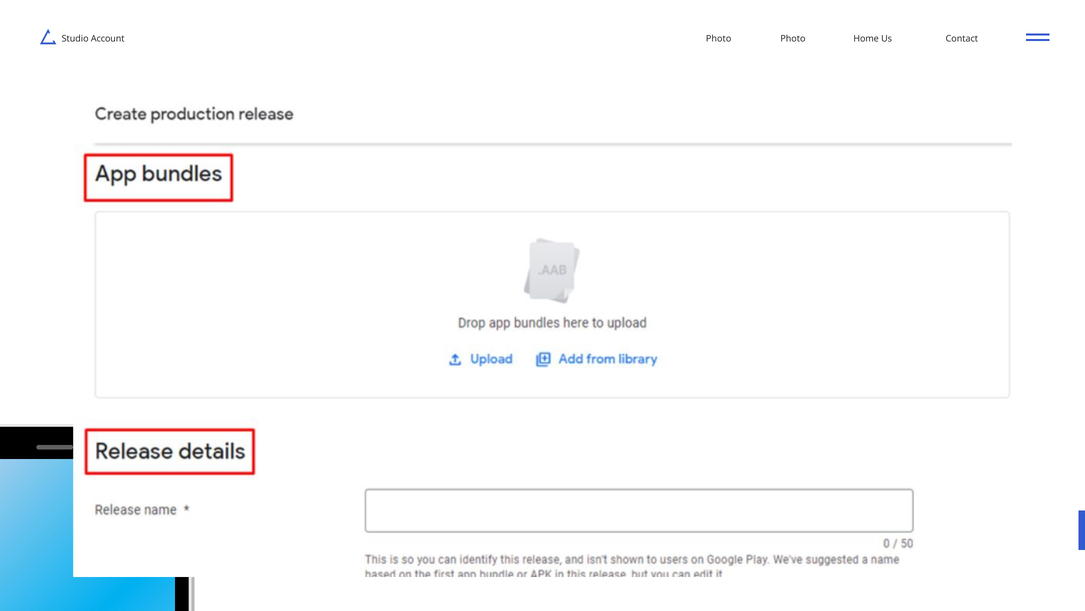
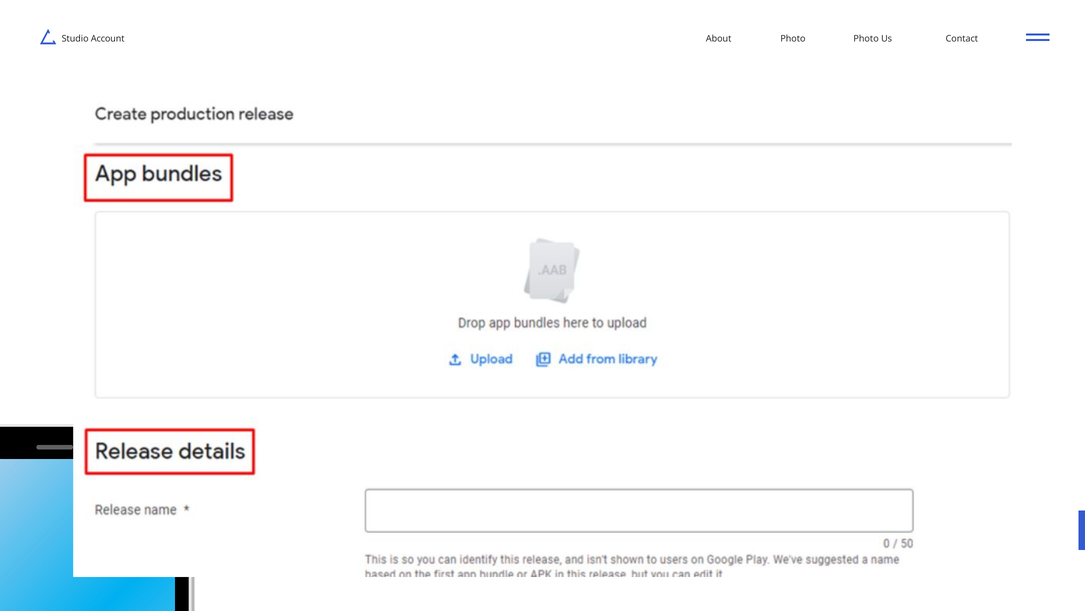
Photo at (719, 39): Photo -> About
Home at (866, 39): Home -> Photo
